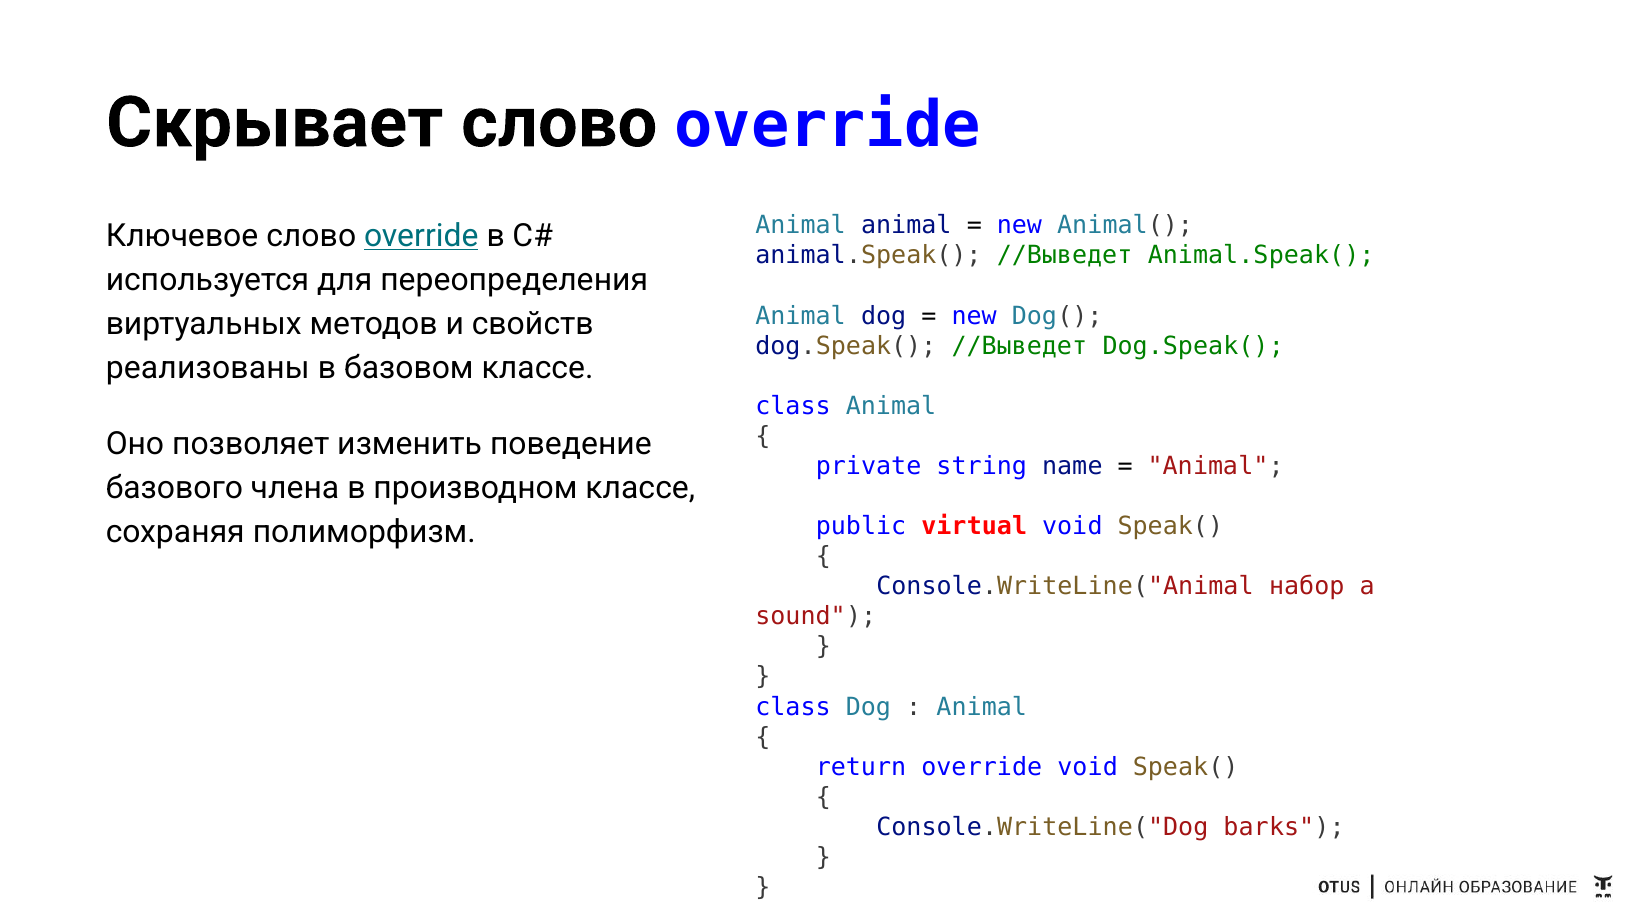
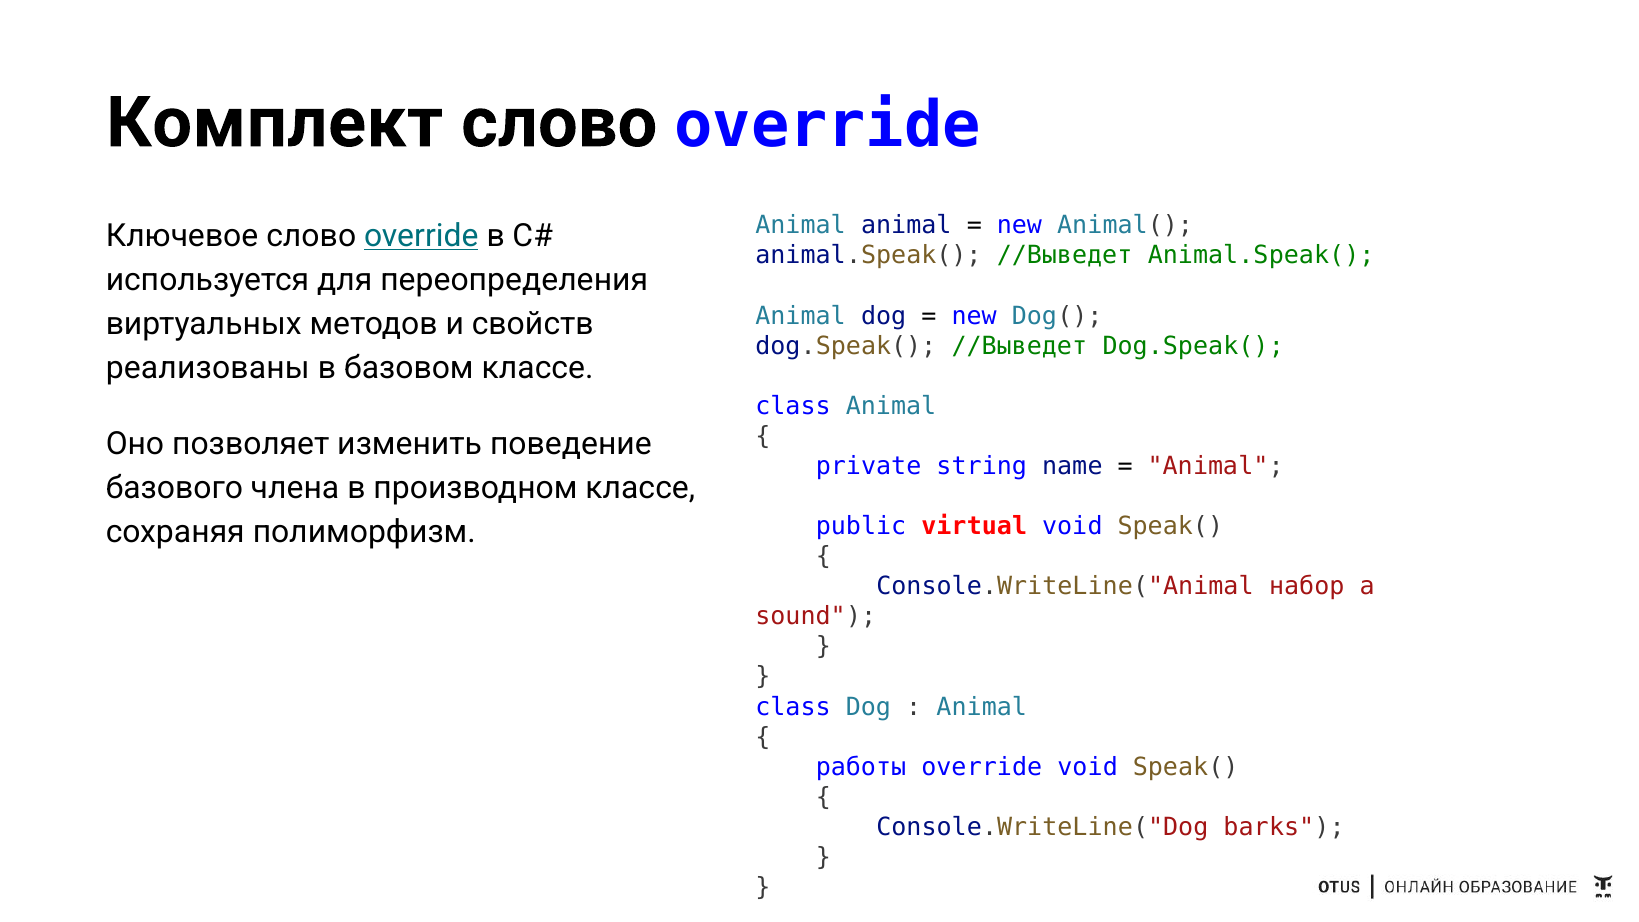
Скрывает: Скрывает -> Комплект
return: return -> работы
